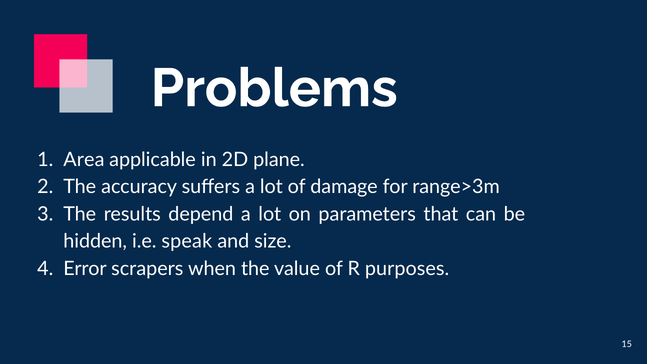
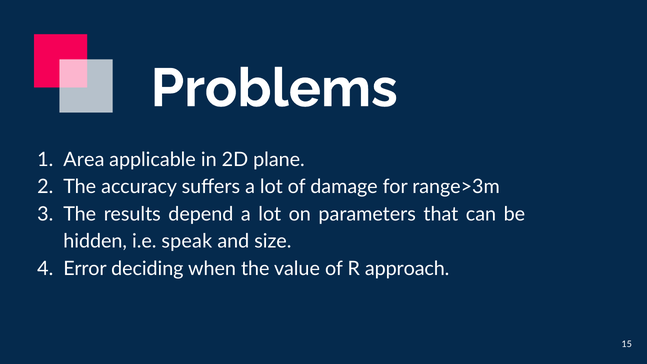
scrapers: scrapers -> deciding
purposes: purposes -> approach
